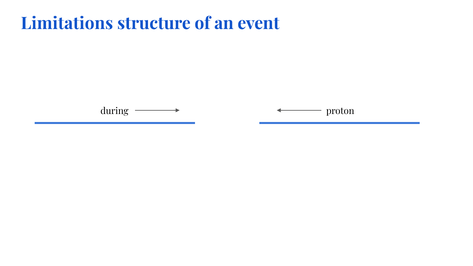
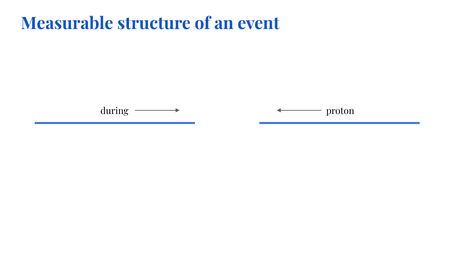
Limitations: Limitations -> Measurable
